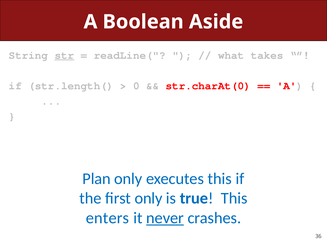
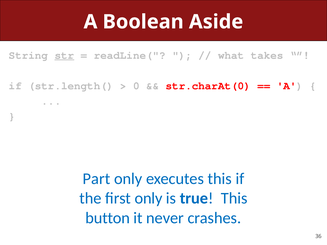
Plan: Plan -> Part
enters: enters -> button
never underline: present -> none
